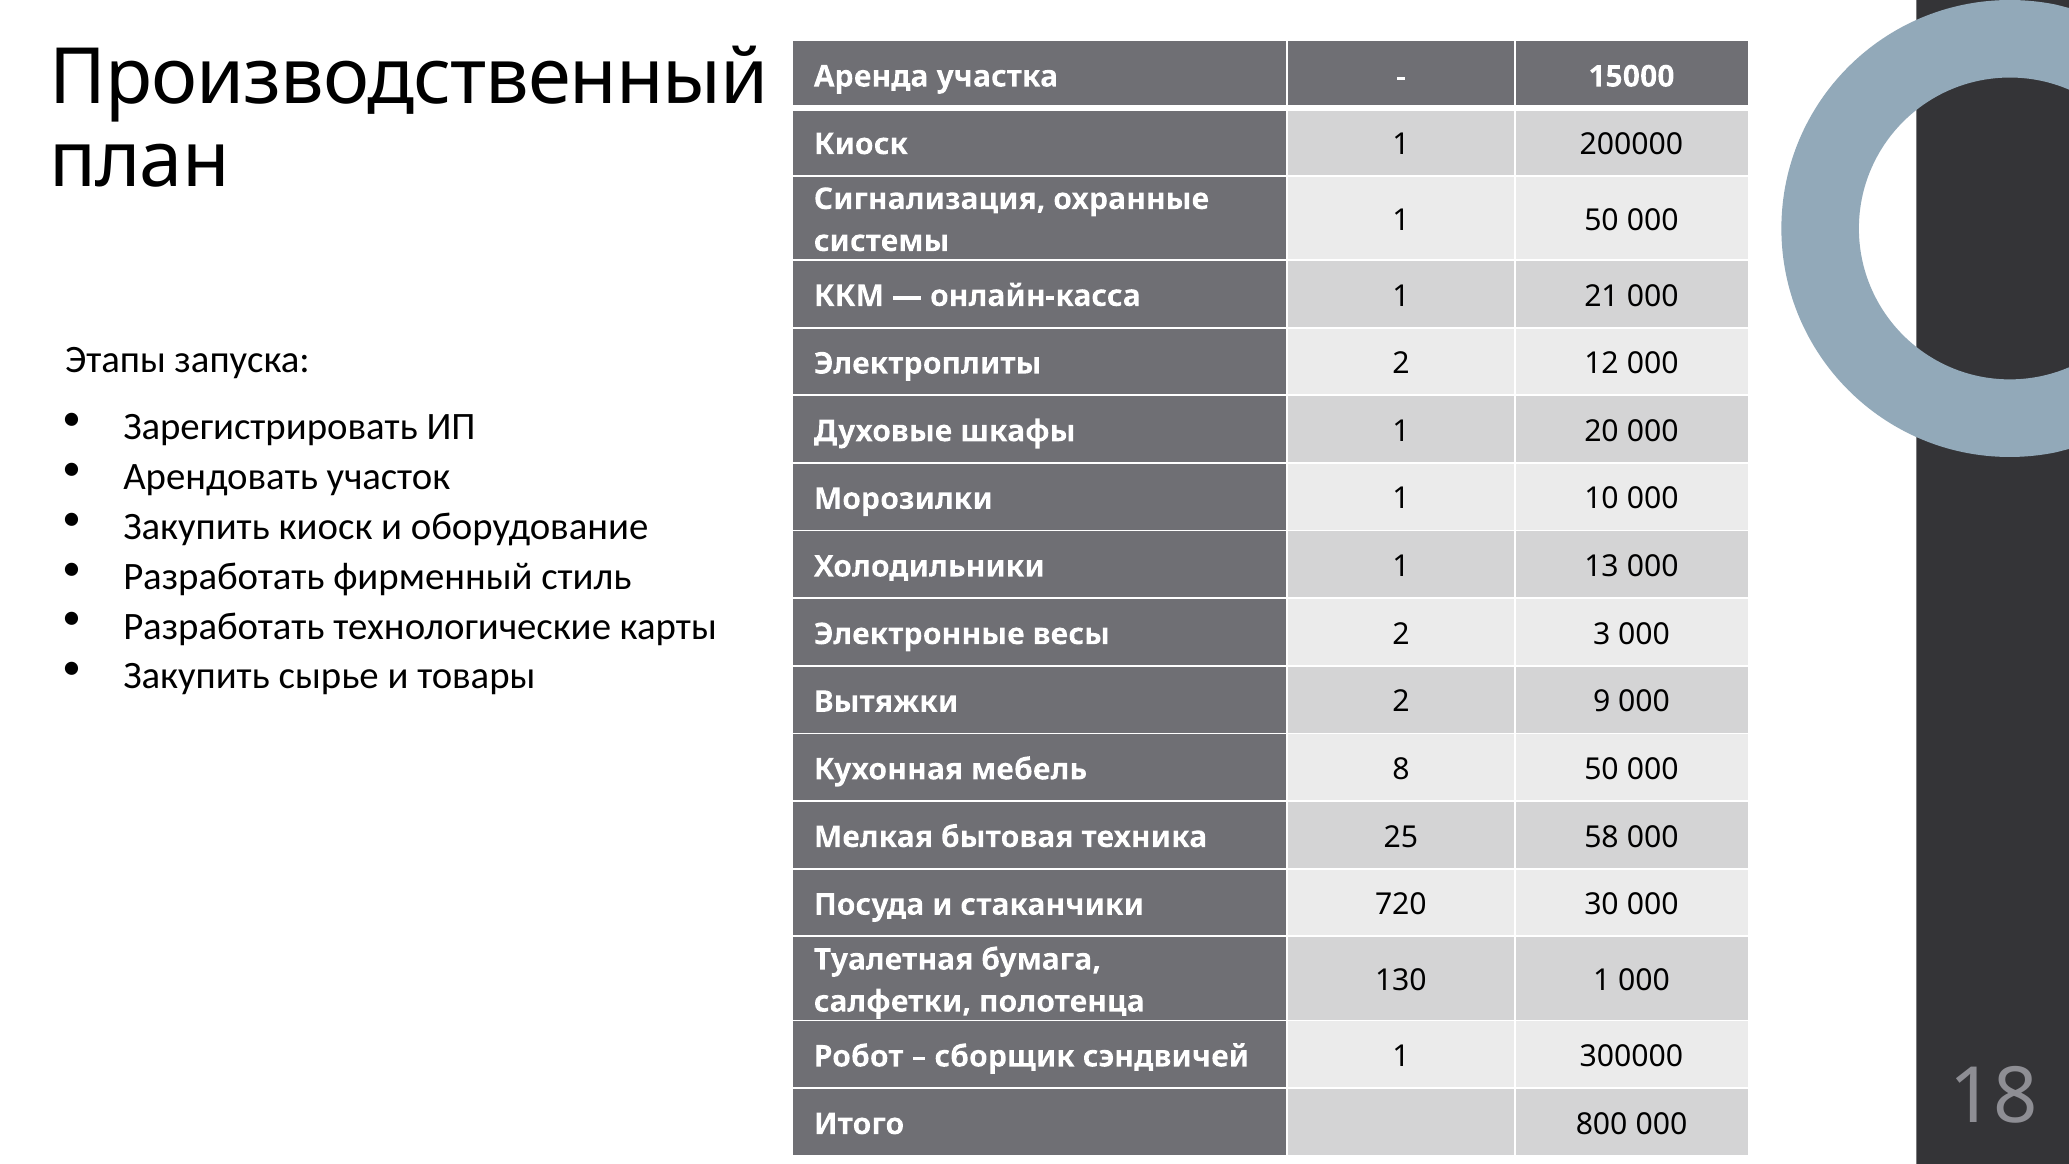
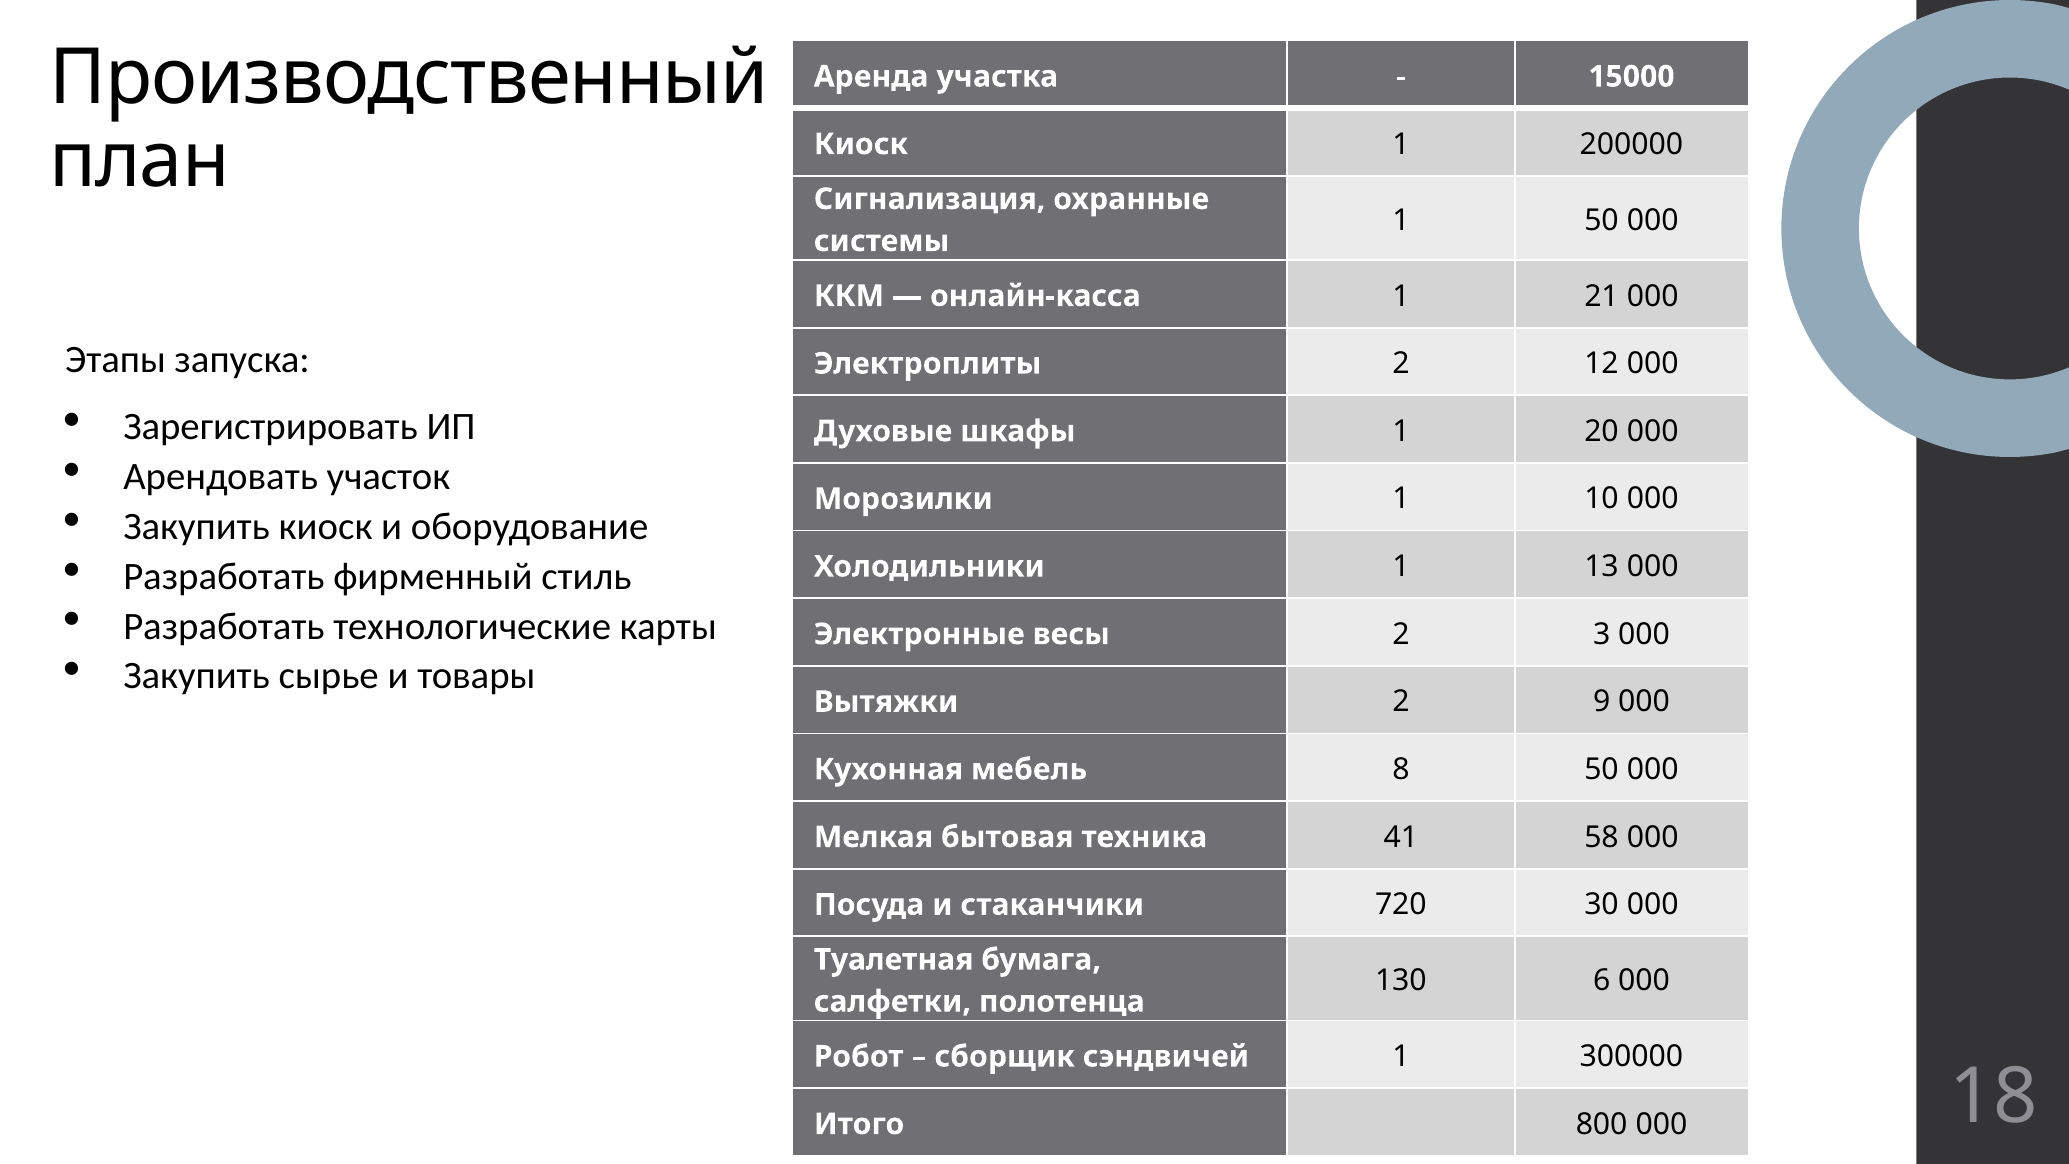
25: 25 -> 41
130 1: 1 -> 6
